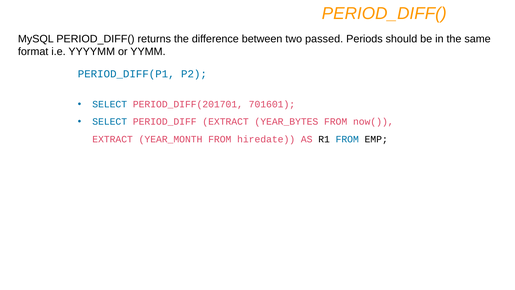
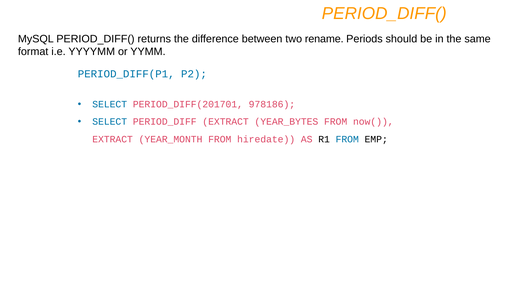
passed: passed -> rename
701601: 701601 -> 978186
